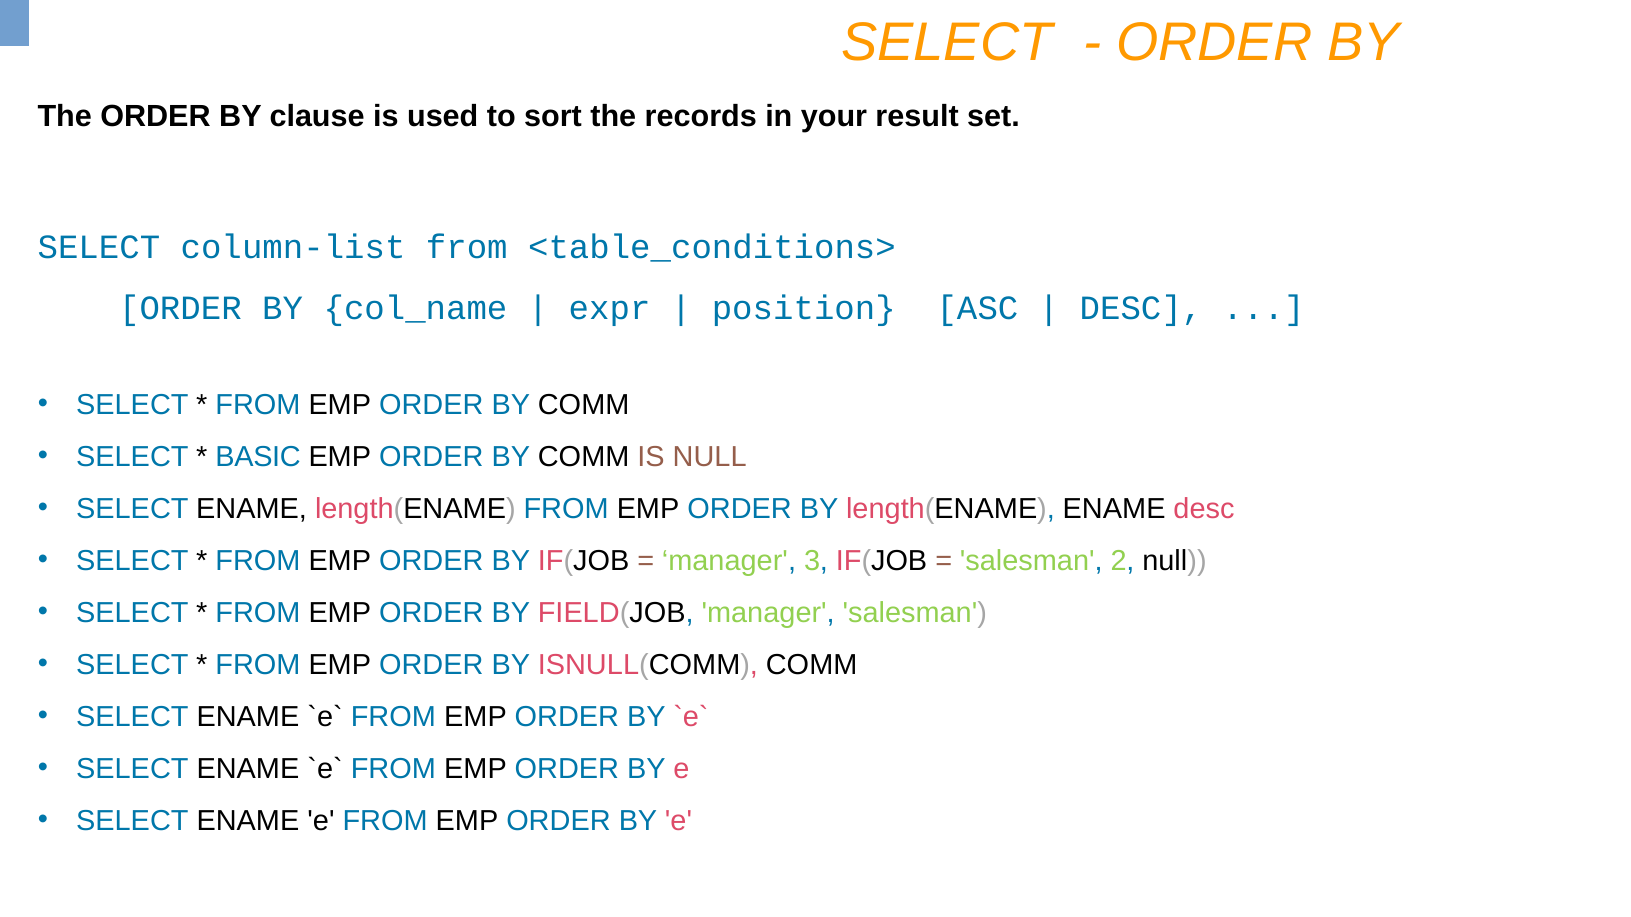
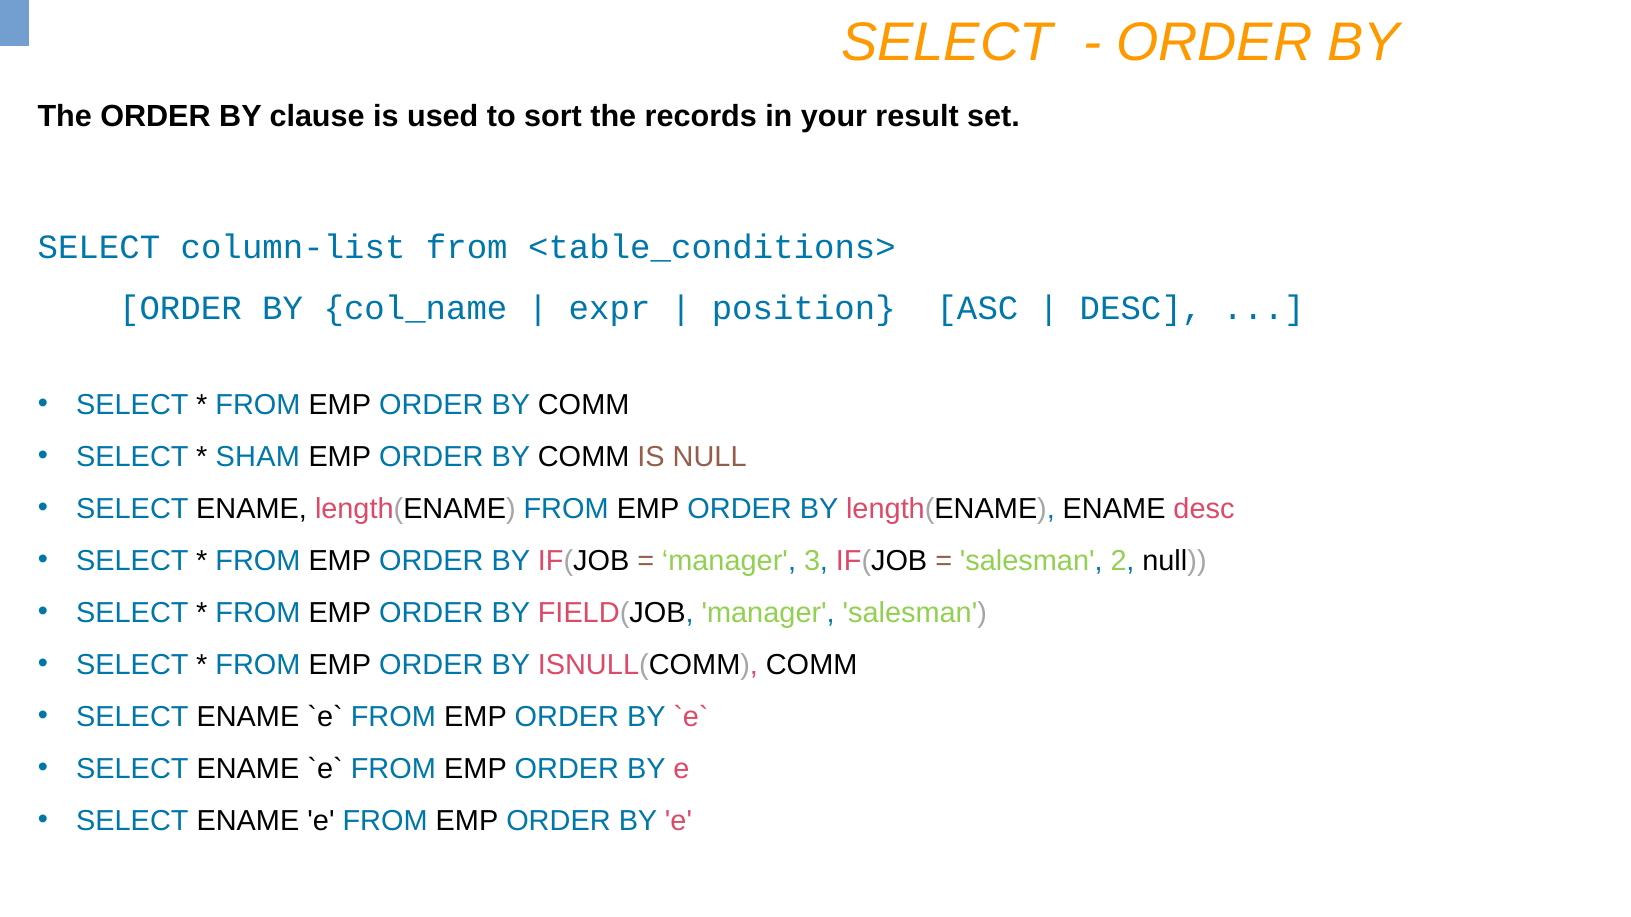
BASIC: BASIC -> SHAM
